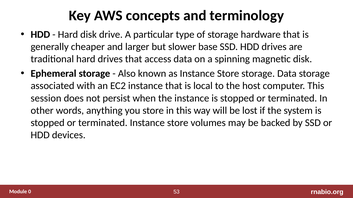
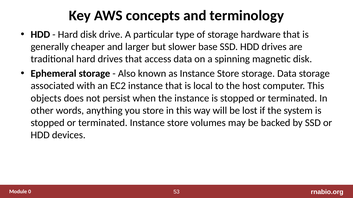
session: session -> objects
